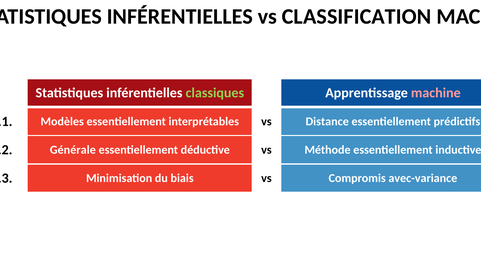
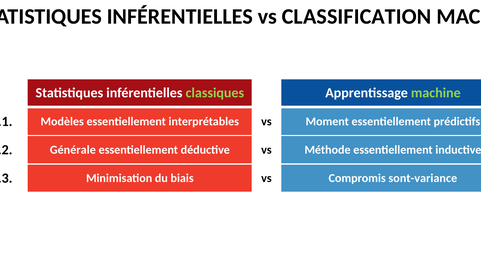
machine at (436, 93) colour: pink -> light green
Distance: Distance -> Moment
avec-variance: avec-variance -> sont-variance
